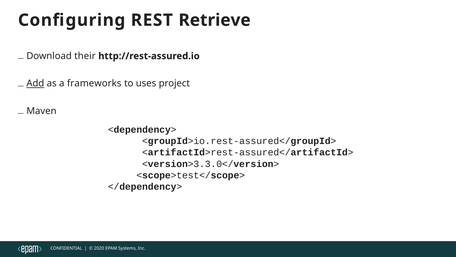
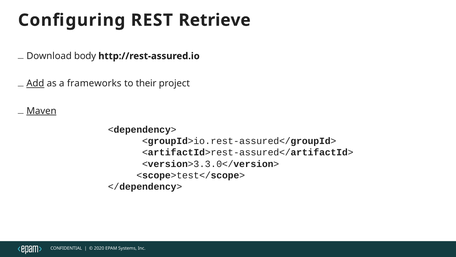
their: their -> body
uses: uses -> their
Maven underline: none -> present
